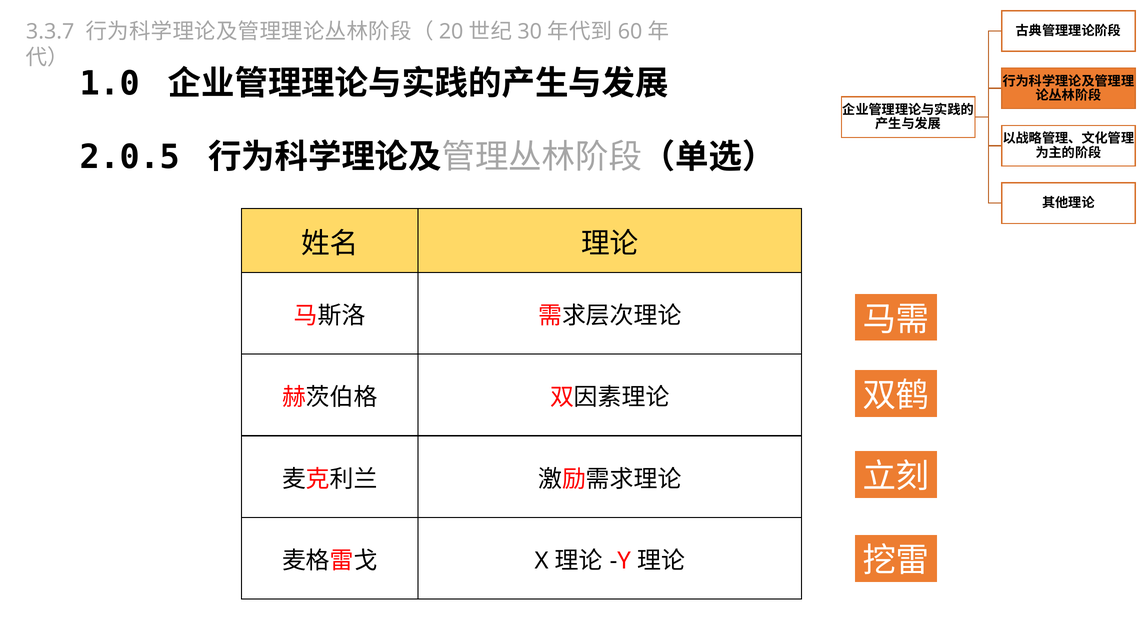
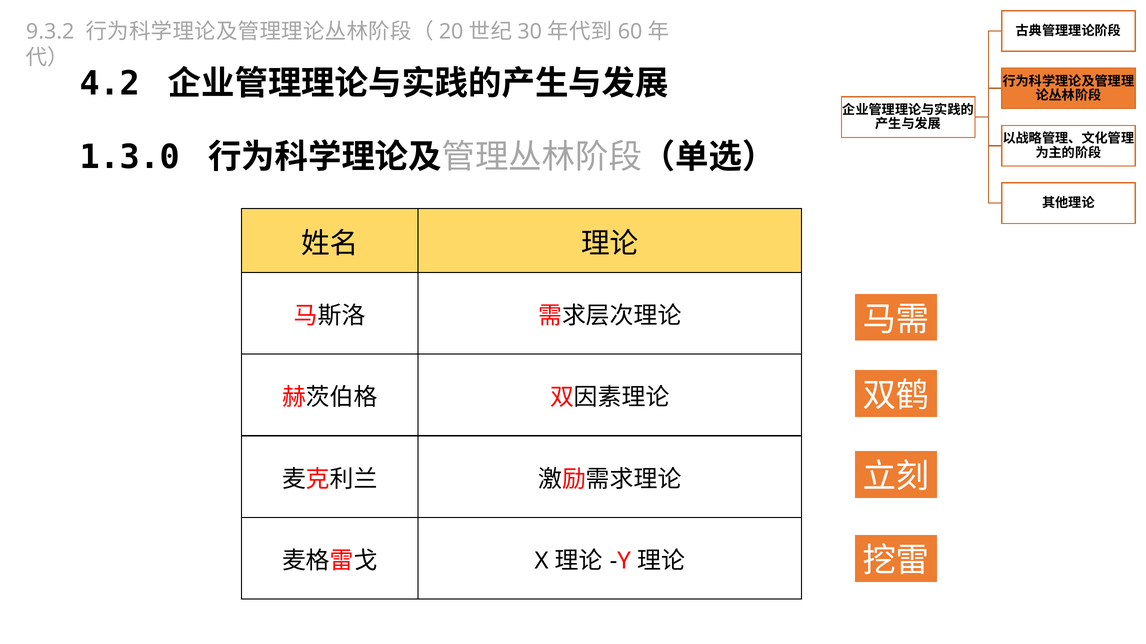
3.3.7: 3.3.7 -> 9.3.2
1.0: 1.0 -> 4.2
2.0.5: 2.0.5 -> 1.3.0
